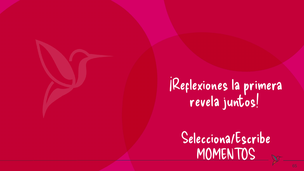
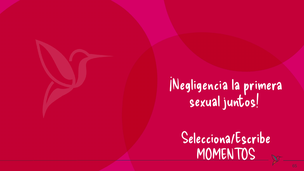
¡Reflexiones: ¡Reflexiones -> ¡Negligencia
revela: revela -> sexual
